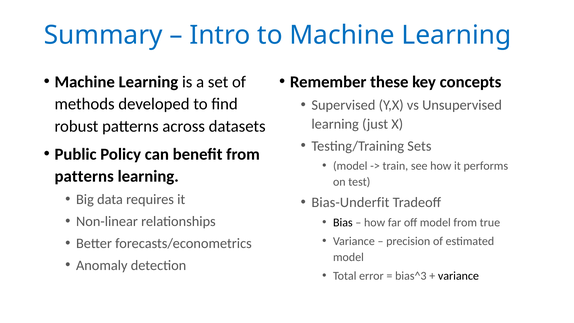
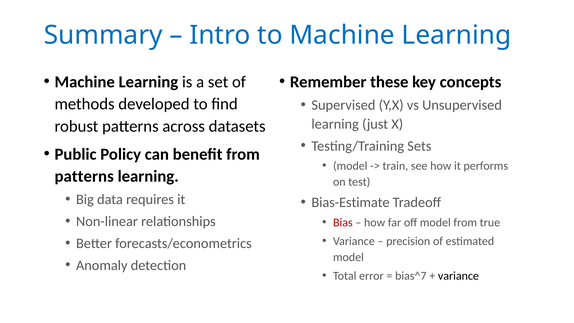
Bias-Underfit: Bias-Underfit -> Bias-Estimate
Bias colour: black -> red
bias^3: bias^3 -> bias^7
